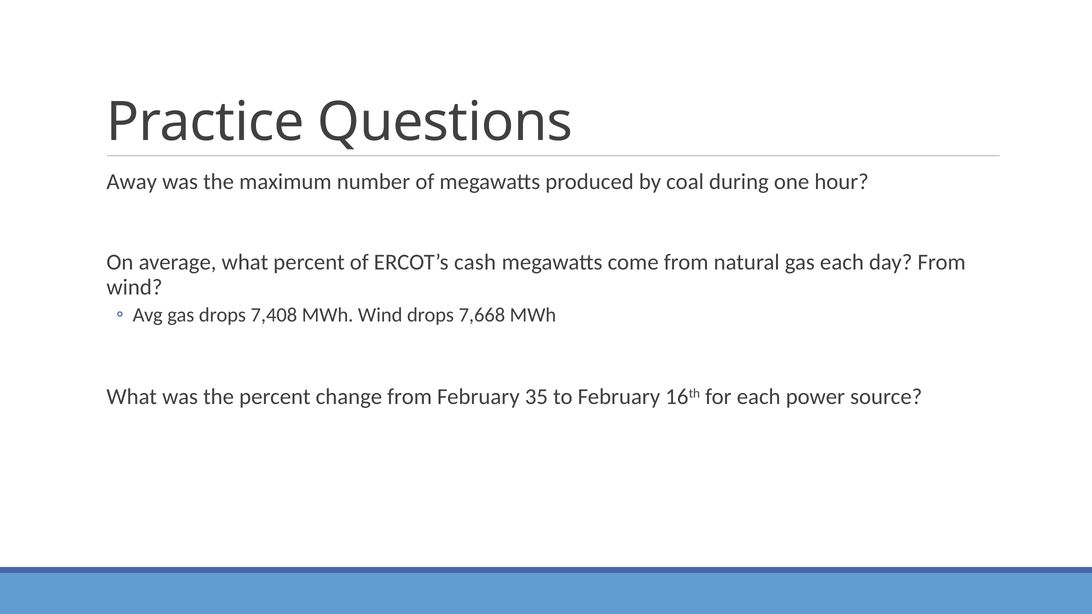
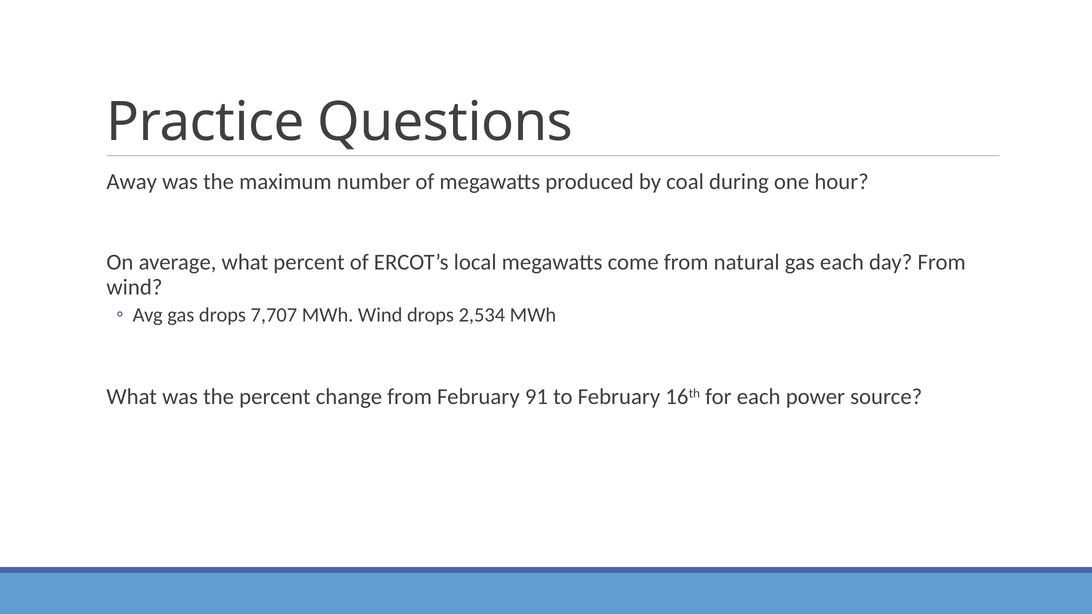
cash: cash -> local
7,408: 7,408 -> 7,707
7,668: 7,668 -> 2,534
35: 35 -> 91
